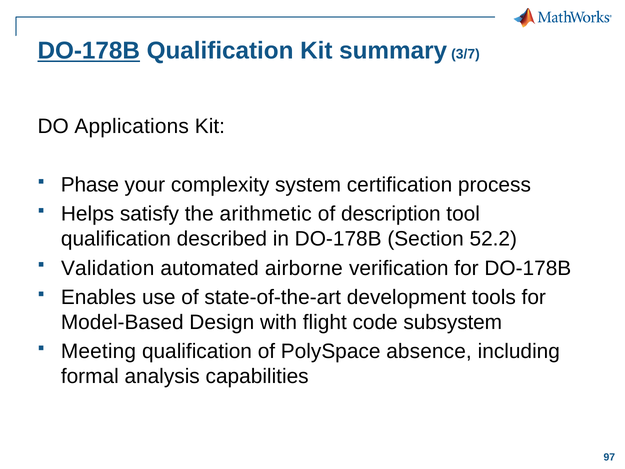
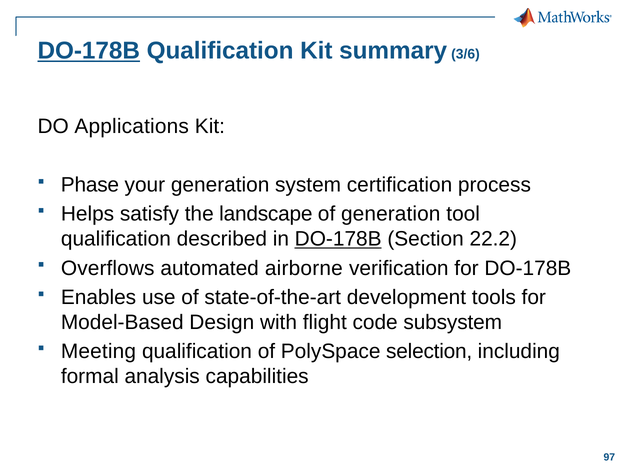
3/7: 3/7 -> 3/6
your complexity: complexity -> generation
arithmetic: arithmetic -> landscape
of description: description -> generation
DO-178B at (338, 239) underline: none -> present
52.2: 52.2 -> 22.2
Validation: Validation -> Overflows
absence: absence -> selection
